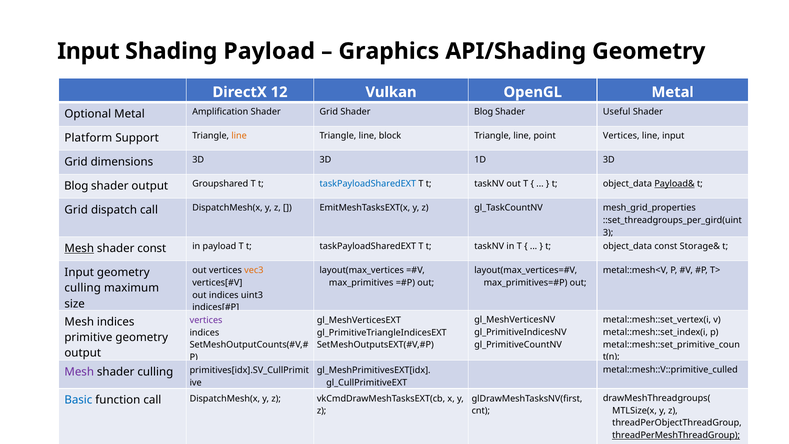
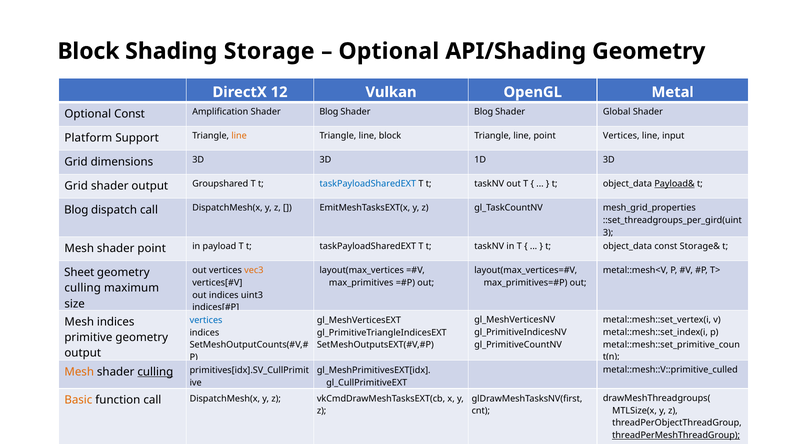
Input at (88, 51): Input -> Block
Shading Payload: Payload -> Storage
Graphics at (389, 51): Graphics -> Optional
Optional Metal: Metal -> Const
Amplification Shader Grid: Grid -> Blog
Useful: Useful -> Global
Blog at (76, 186): Blog -> Grid
Grid at (76, 210): Grid -> Blog
Mesh at (79, 248) underline: present -> none
shader const: const -> point
Input at (79, 272): Input -> Sheet
vertices at (206, 320) colour: purple -> blue
Mesh at (79, 372) colour: purple -> orange
culling at (155, 372) underline: none -> present
Basic colour: blue -> orange
